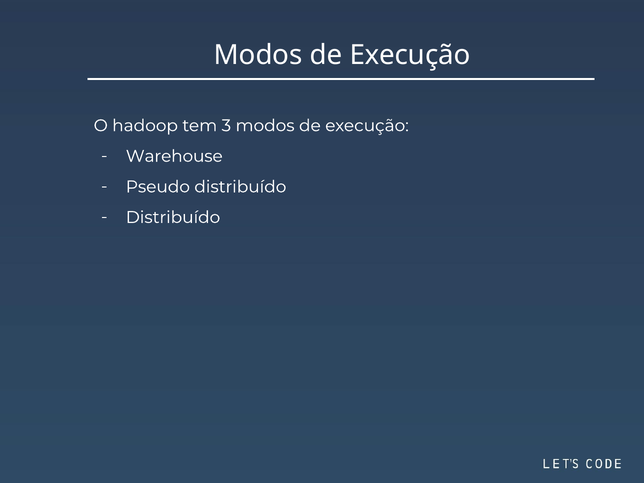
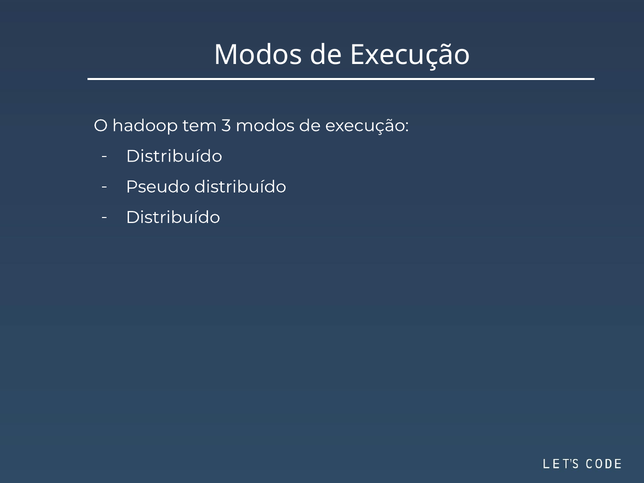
Warehouse at (174, 156): Warehouse -> Distribuído
